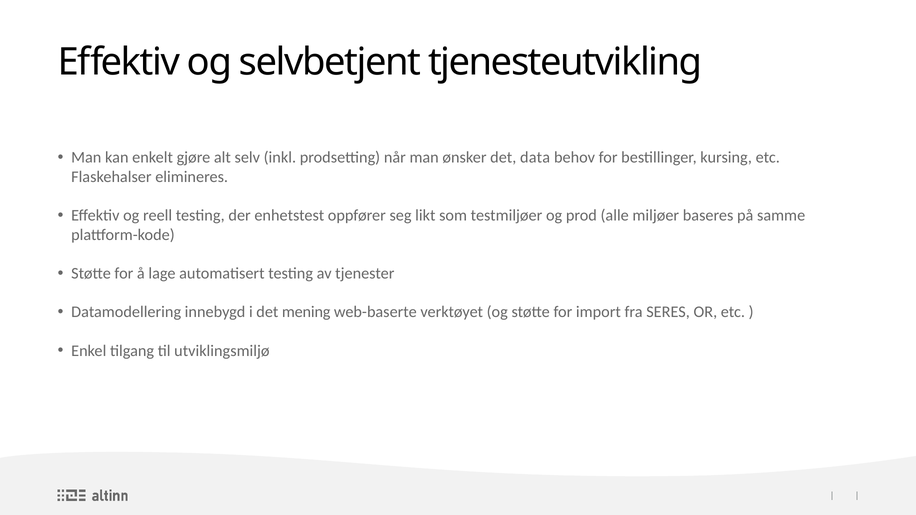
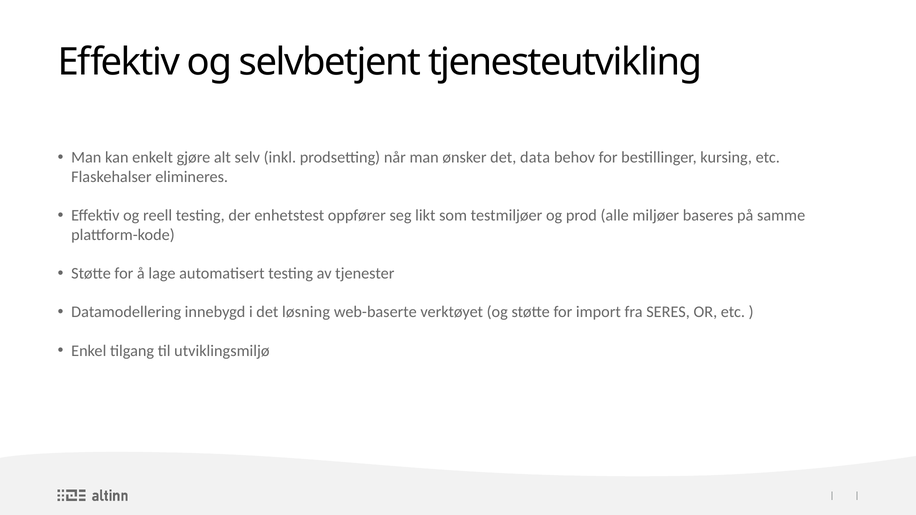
mening: mening -> løsning
